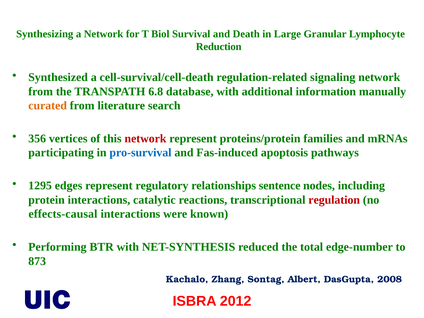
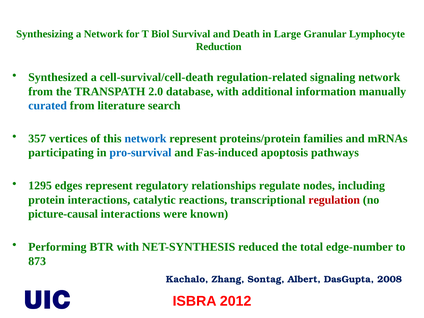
6.8: 6.8 -> 2.0
curated colour: orange -> blue
356: 356 -> 357
network at (145, 139) colour: red -> blue
sentence: sentence -> regulate
effects-causal: effects-causal -> picture-causal
